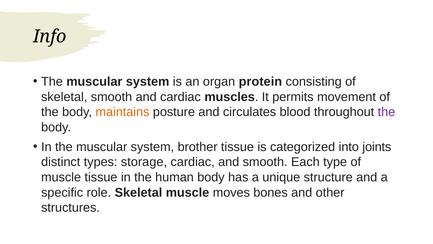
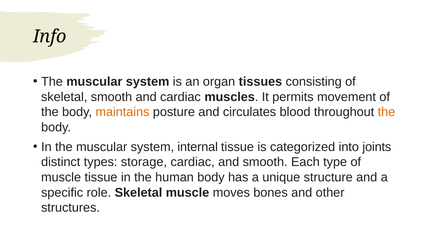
protein: protein -> tissues
the at (386, 112) colour: purple -> orange
brother: brother -> internal
